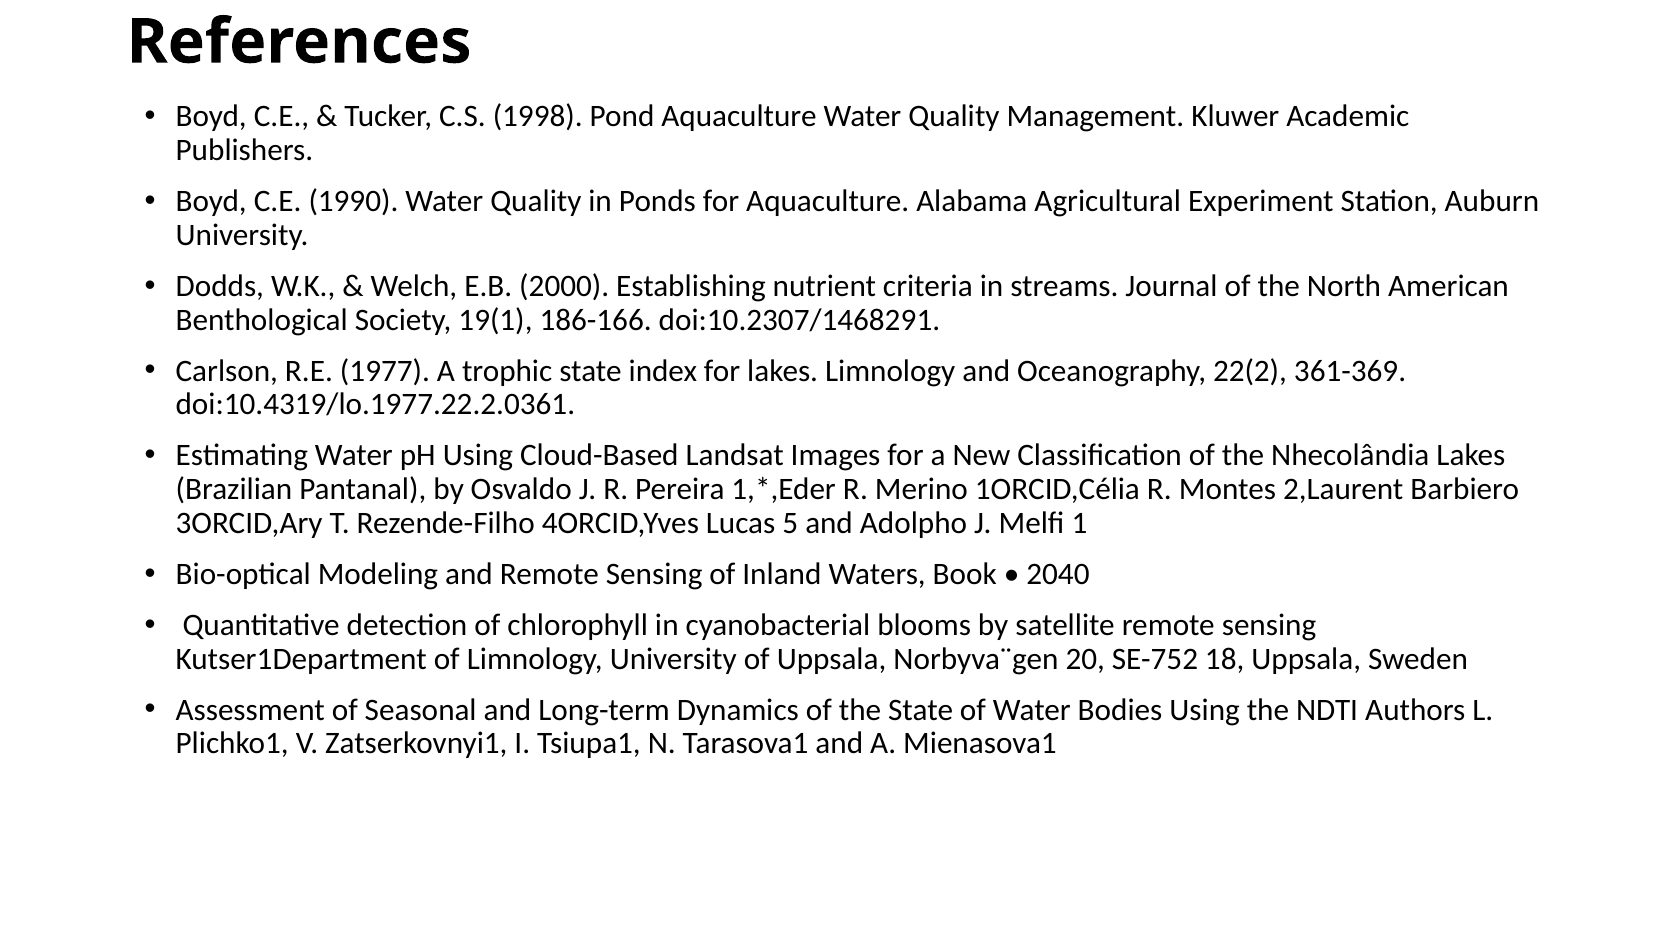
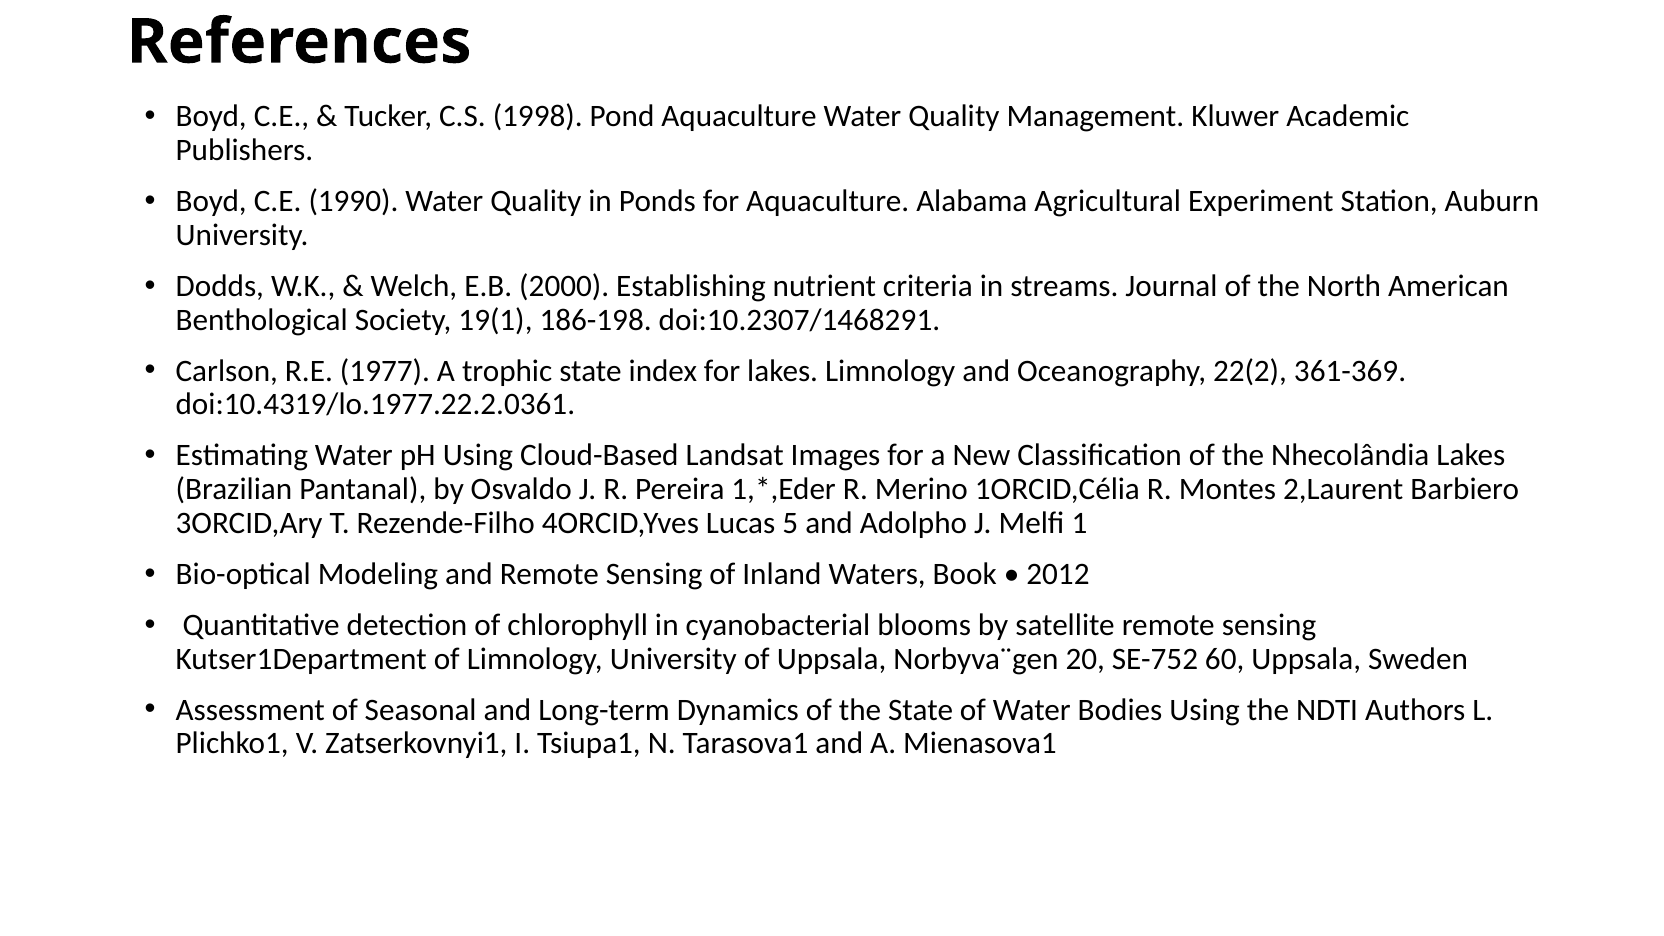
186-166: 186-166 -> 186-198
2040: 2040 -> 2012
18: 18 -> 60
